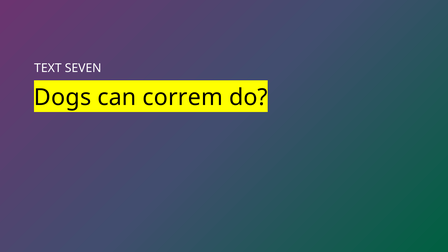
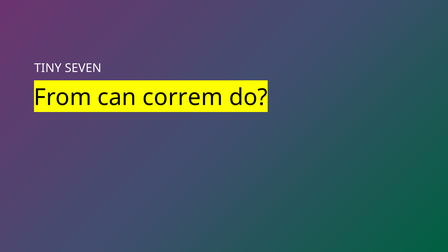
TEXT: TEXT -> TINY
Dogs: Dogs -> From
